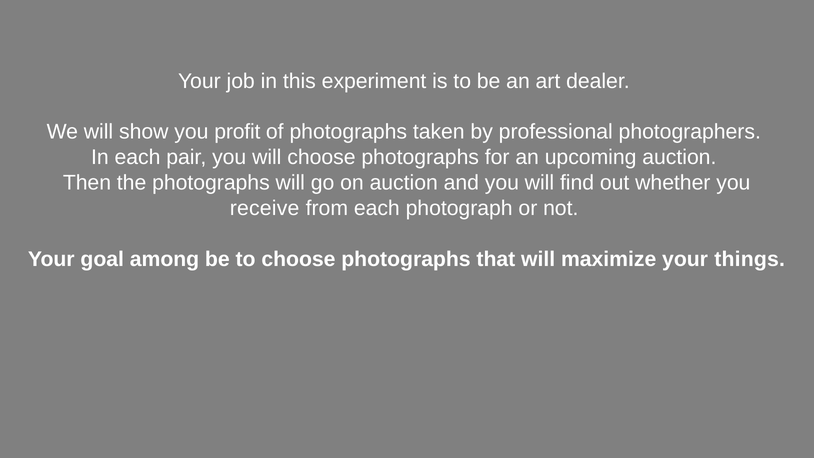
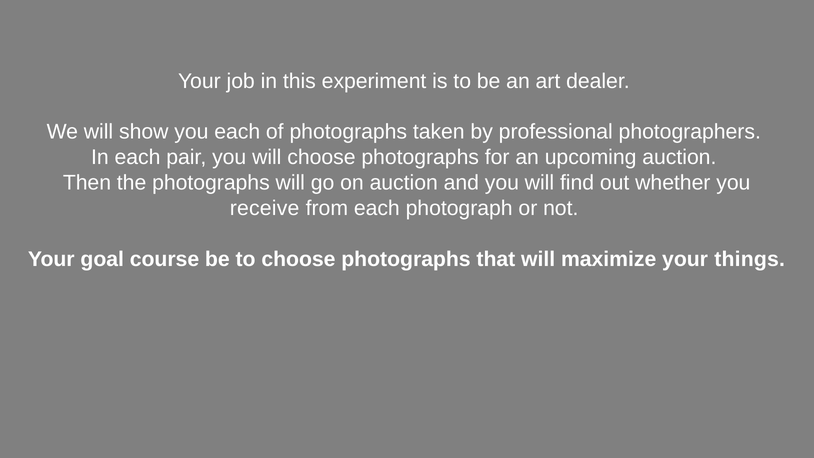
you profit: profit -> each
among: among -> course
